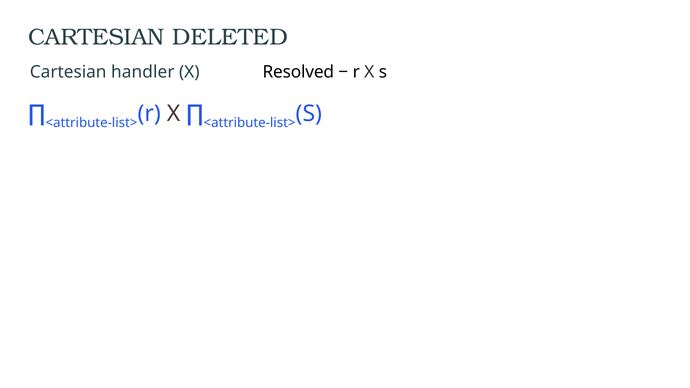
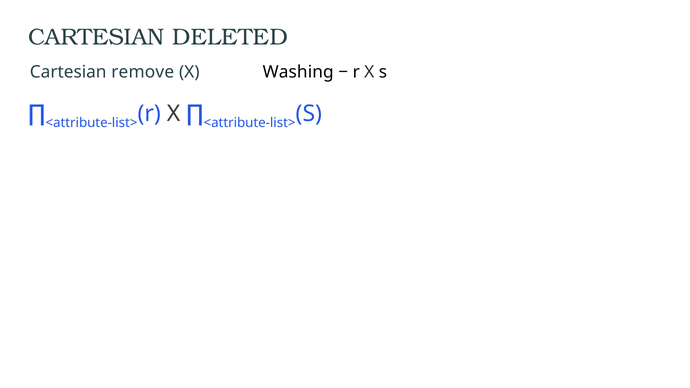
handler: handler -> remove
Resolved: Resolved -> Washing
